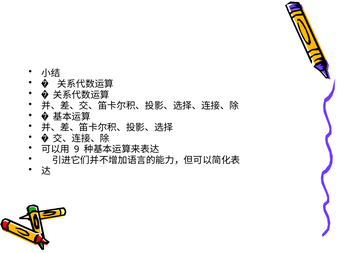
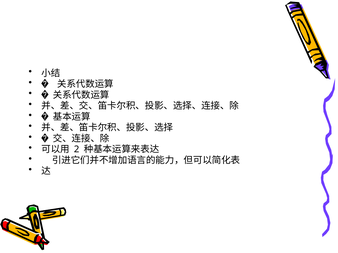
9: 9 -> 2
